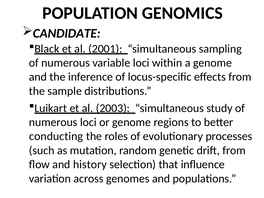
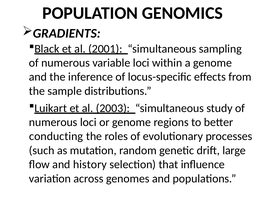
CANDIDATE: CANDIDATE -> GRADIENTS
drift from: from -> large
